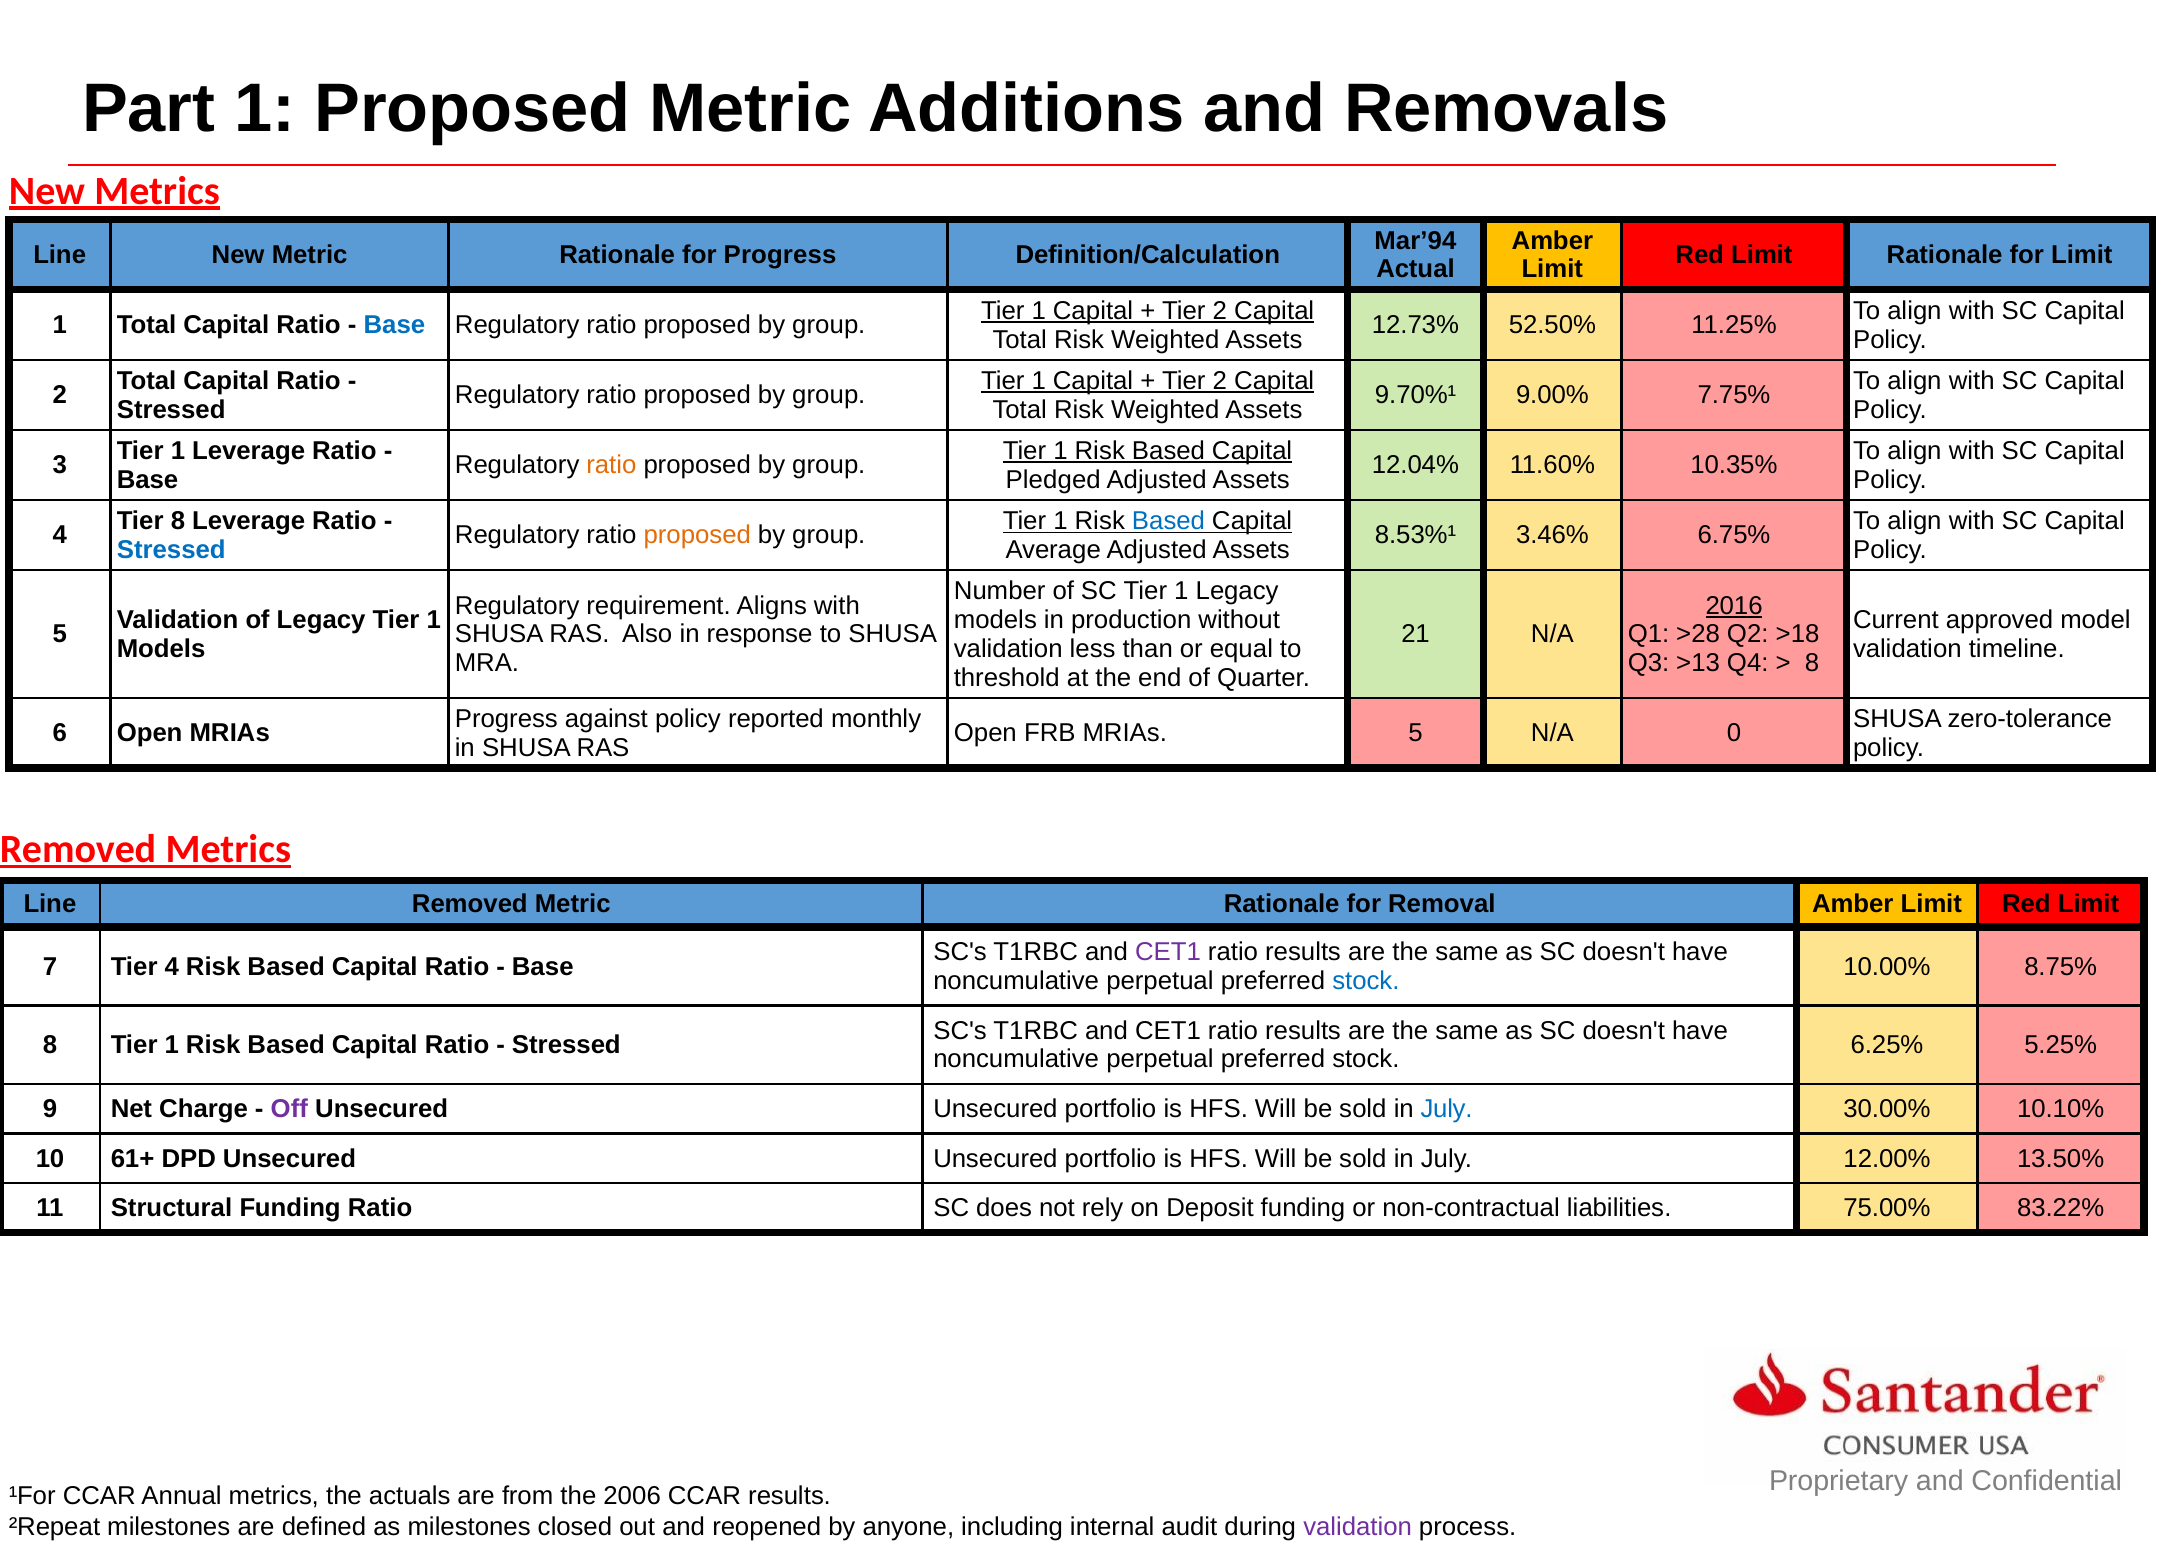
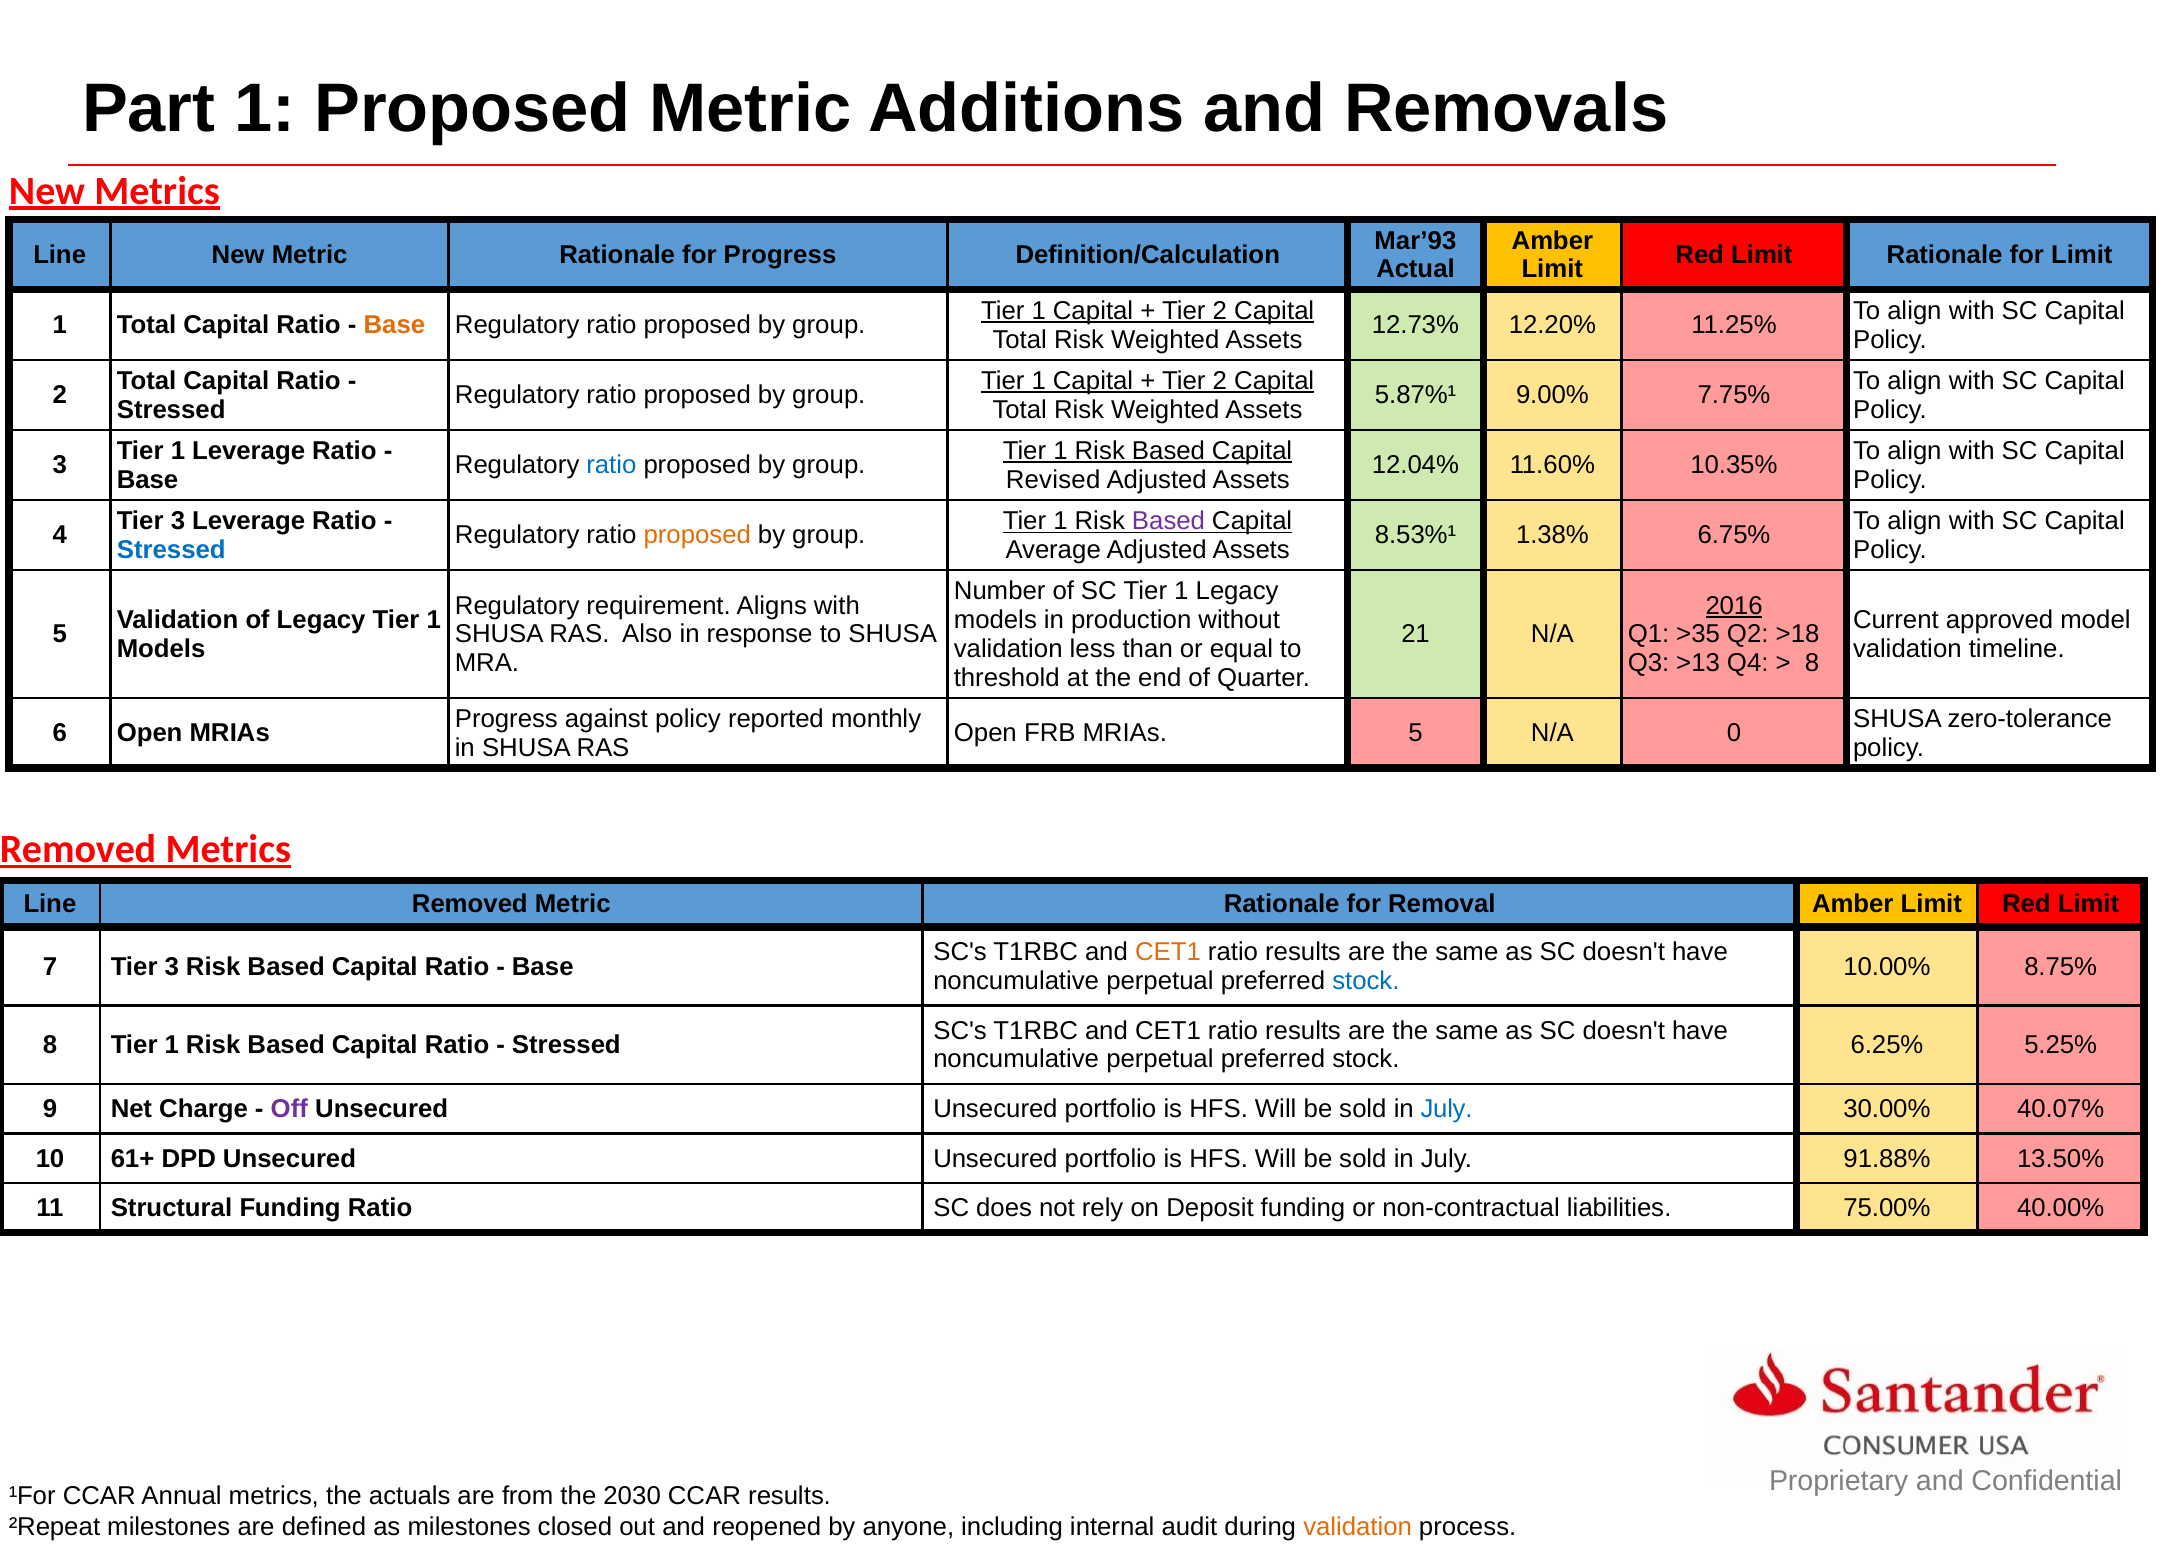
Mar’94: Mar’94 -> Mar’93
Base at (394, 325) colour: blue -> orange
52.50%: 52.50% -> 12.20%
9.70%¹: 9.70%¹ -> 5.87%¹
ratio at (611, 465) colour: orange -> blue
Pledged: Pledged -> Revised
8 at (178, 521): 8 -> 3
Based at (1169, 521) colour: blue -> purple
3.46%: 3.46% -> 1.38%
>28: >28 -> >35
CET1 at (1168, 952) colour: purple -> orange
7 Tier 4: 4 -> 3
10.10%: 10.10% -> 40.07%
12.00%: 12.00% -> 91.88%
83.22%: 83.22% -> 40.00%
2006: 2006 -> 2030
validation at (1358, 1527) colour: purple -> orange
